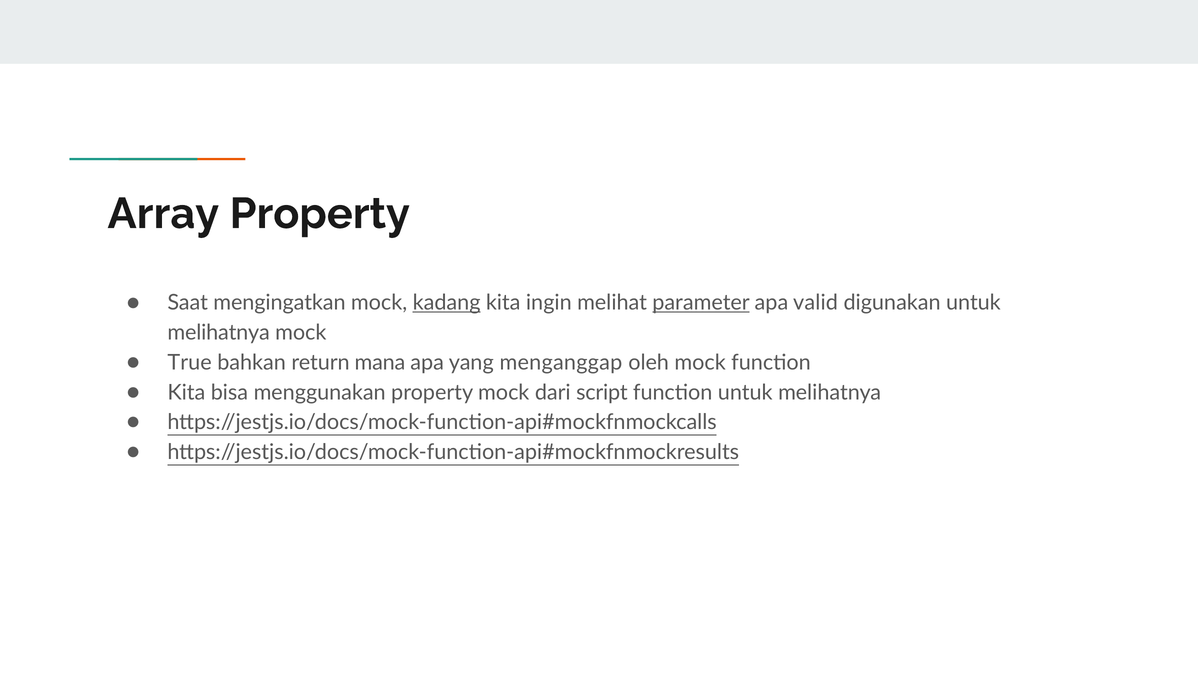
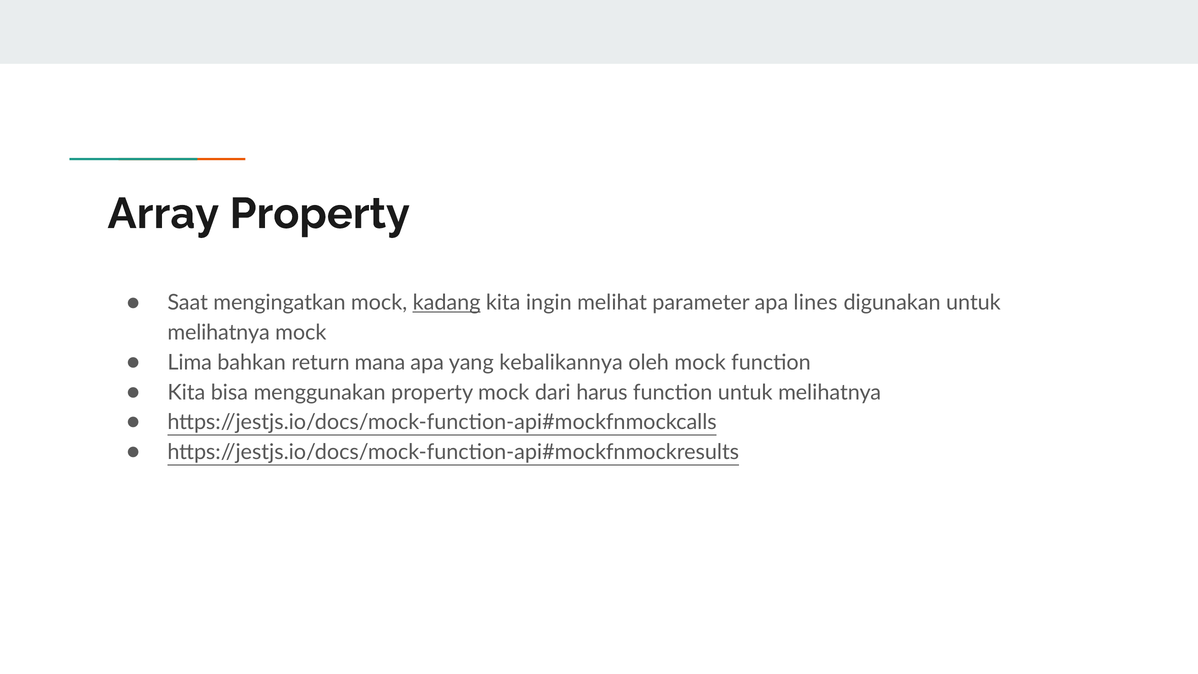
parameter underline: present -> none
valid: valid -> lines
True: True -> Lima
menganggap: menganggap -> kebalikannya
script: script -> harus
